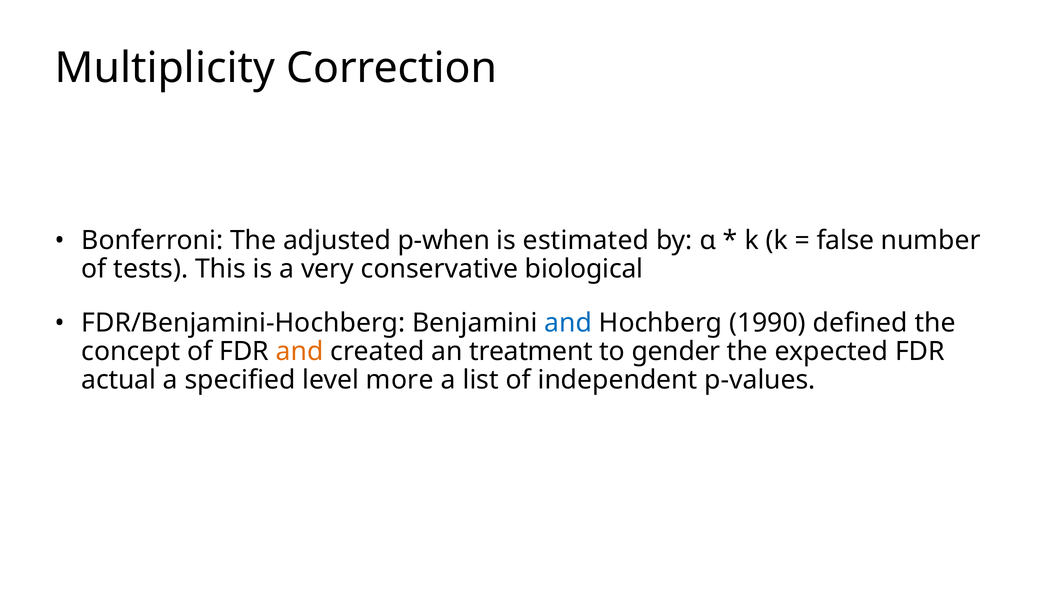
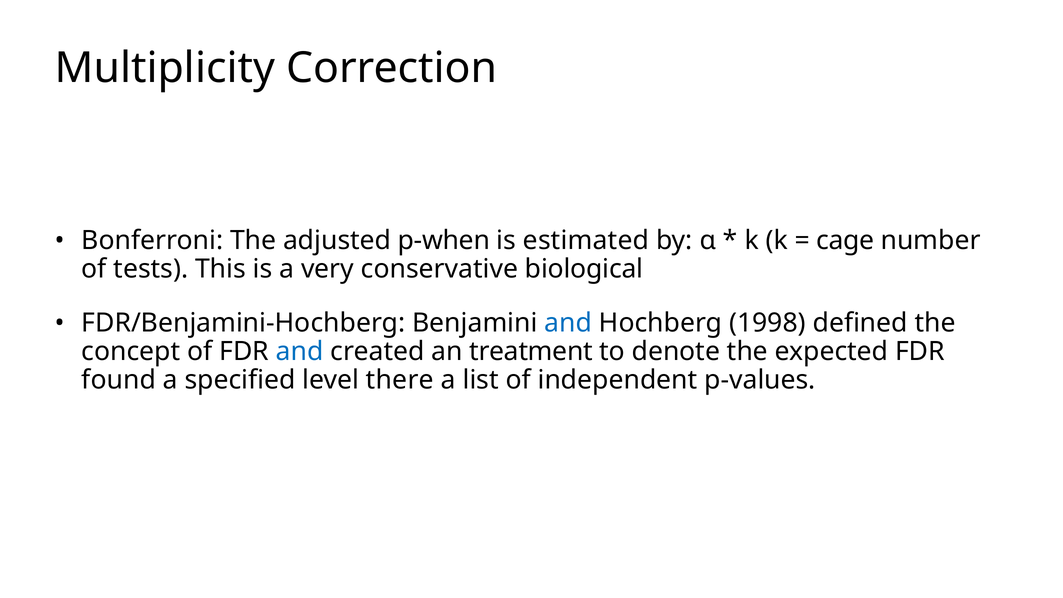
false: false -> cage
1990: 1990 -> 1998
and at (300, 351) colour: orange -> blue
gender: gender -> denote
actual: actual -> found
more: more -> there
